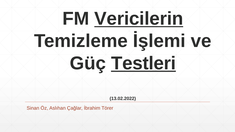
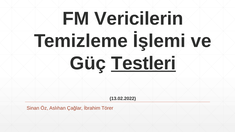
Vericilerin underline: present -> none
